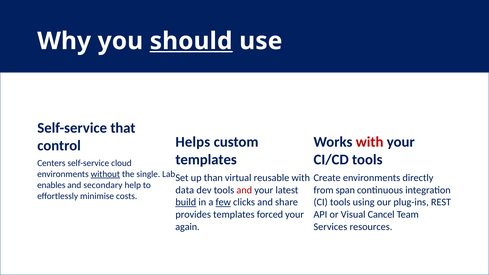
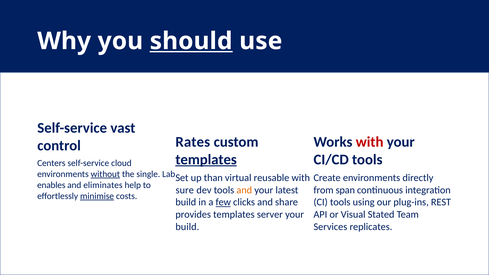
that: that -> vast
Helps: Helps -> Rates
templates at (206, 160) underline: none -> present
secondary: secondary -> eliminates
data: data -> sure
and at (244, 190) colour: red -> orange
minimise underline: none -> present
build at (186, 202) underline: present -> none
forced: forced -> server
Cancel: Cancel -> Stated
again at (187, 227): again -> build
resources: resources -> replicates
